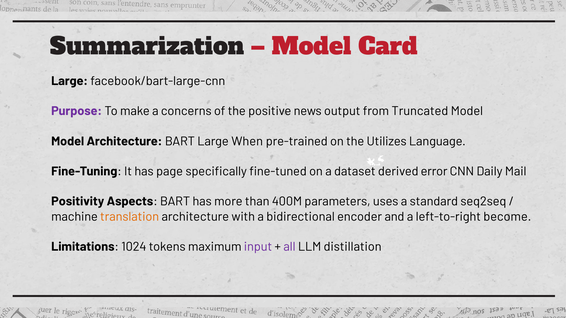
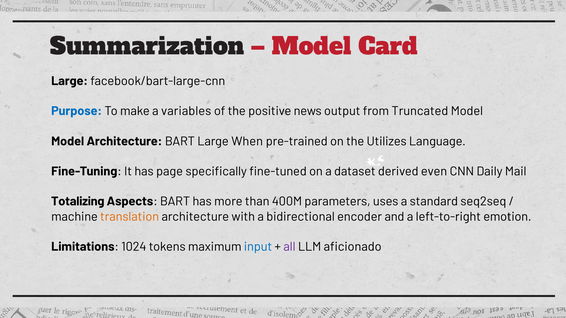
Purpose colour: purple -> blue
concerns: concerns -> variables
error: error -> even
Positivity: Positivity -> Totalizing
become: become -> emotion
input colour: purple -> blue
distillation: distillation -> aficionado
